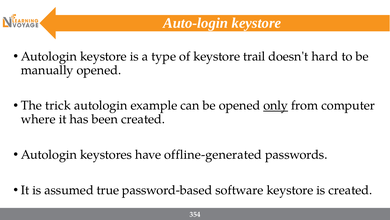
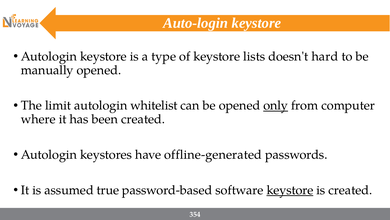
trail: trail -> lists
trick: trick -> limit
example: example -> whitelist
keystore at (290, 190) underline: none -> present
